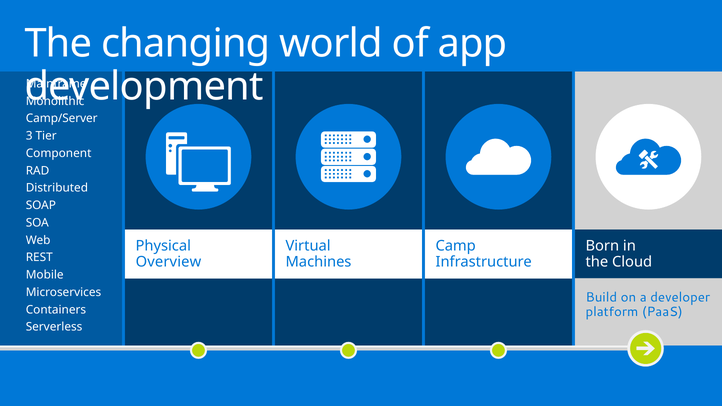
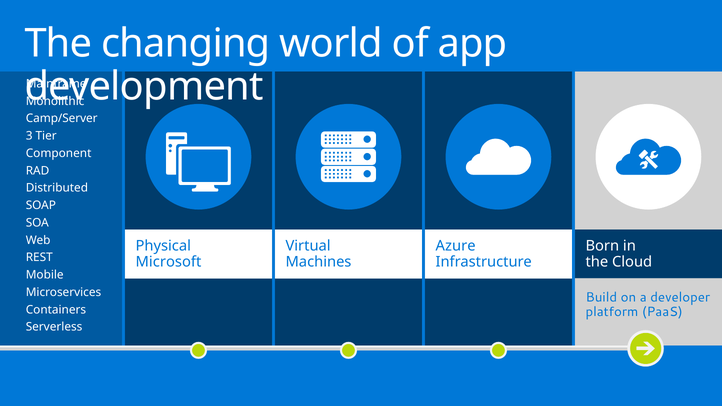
Camp: Camp -> Azure
Overview: Overview -> Microsoft
